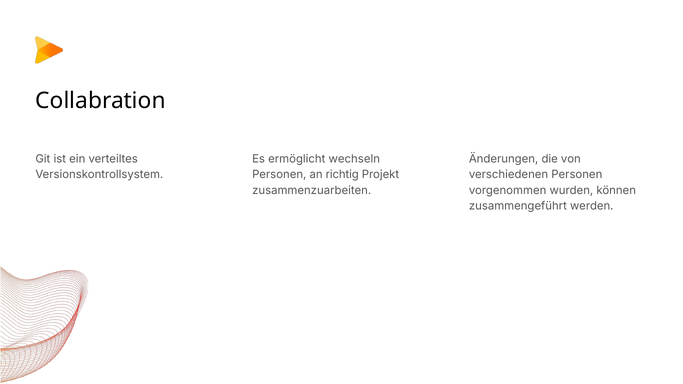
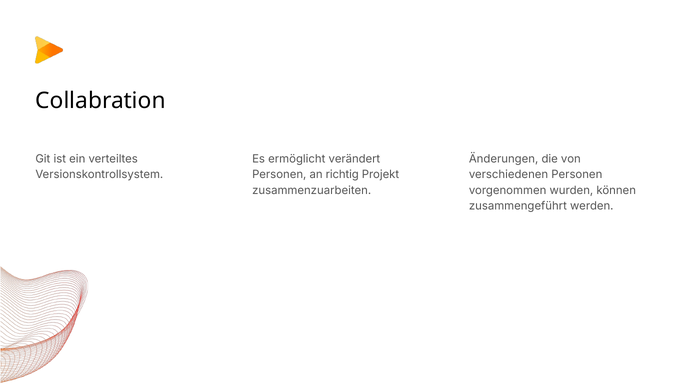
wechseln: wechseln -> verändert
